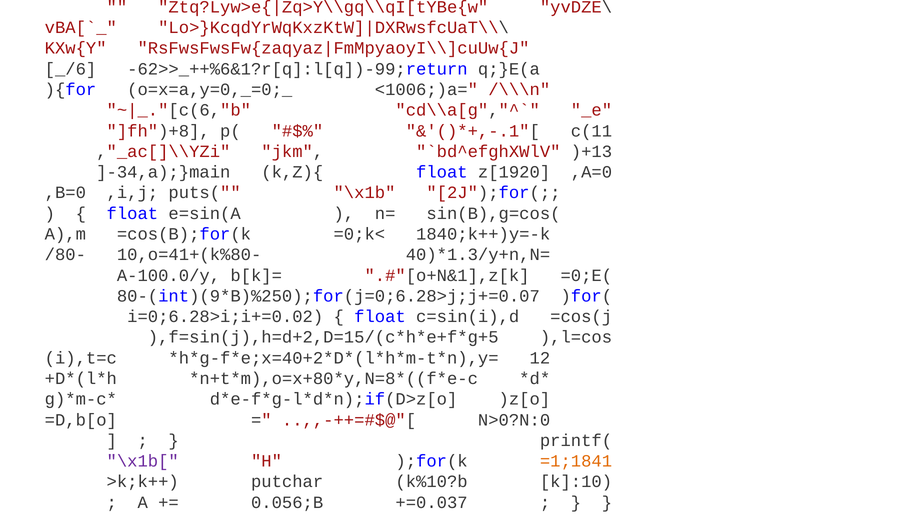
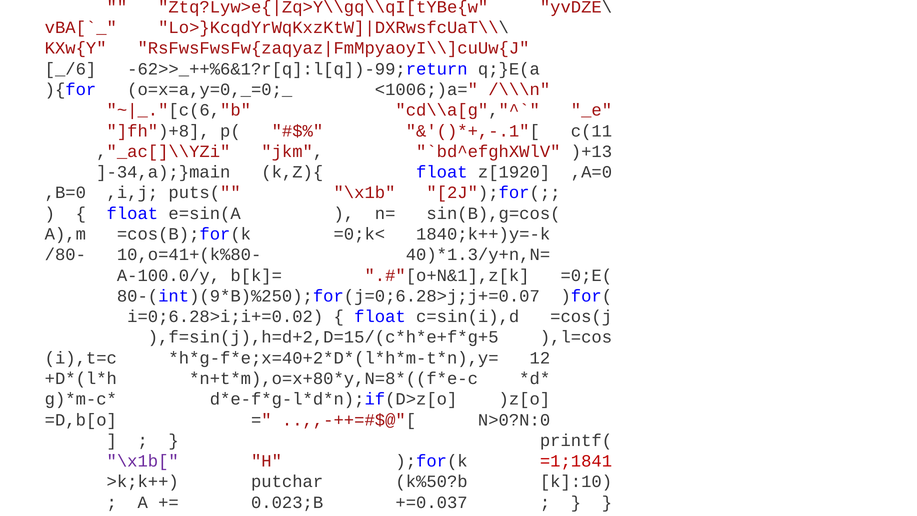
=1;1841 colour: orange -> red
k%10?b: k%10?b -> k%50?b
0.056;B: 0.056;B -> 0.023;B
